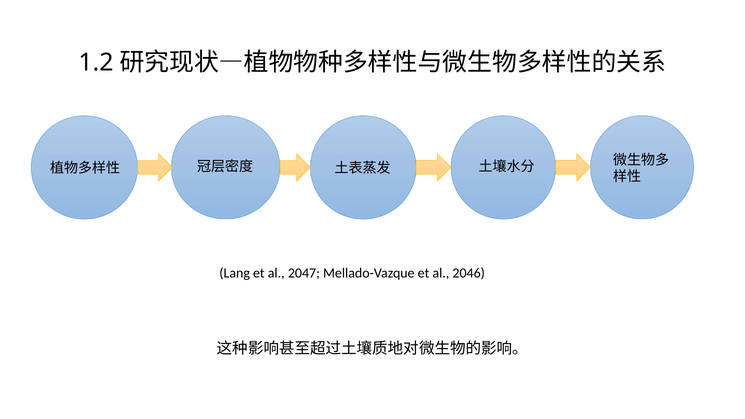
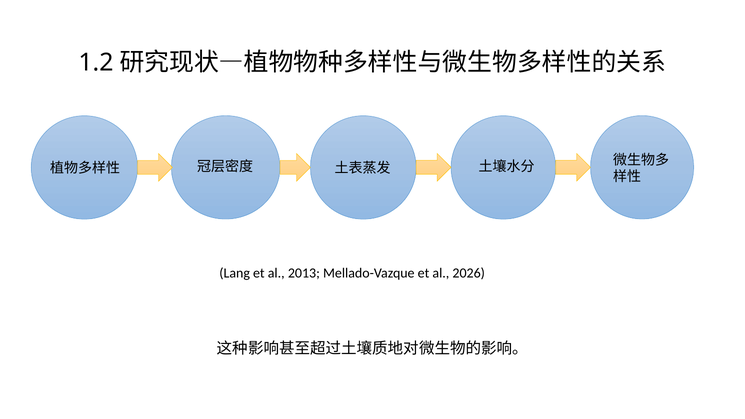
2047: 2047 -> 2013
2046: 2046 -> 2026
